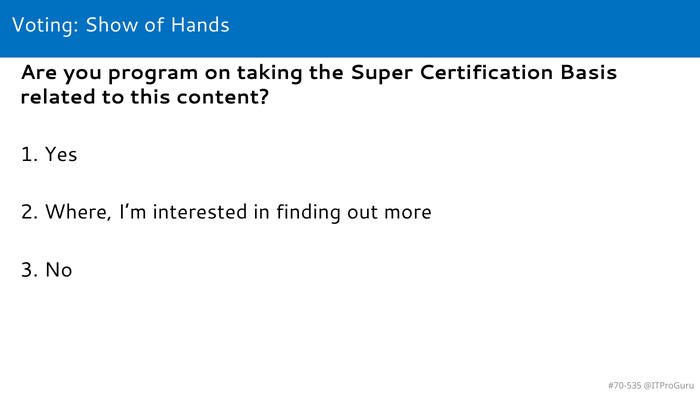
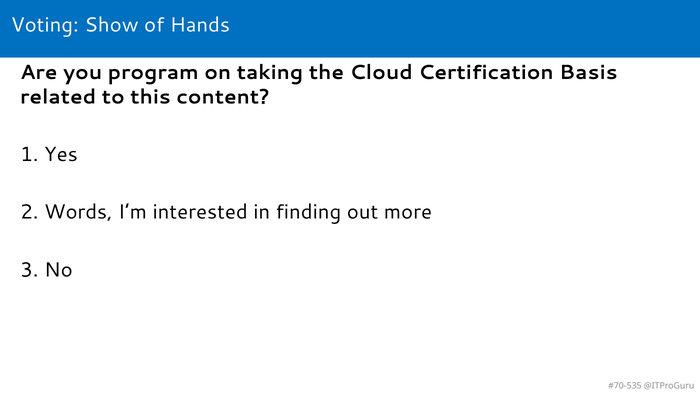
Super: Super -> Cloud
Where: Where -> Words
